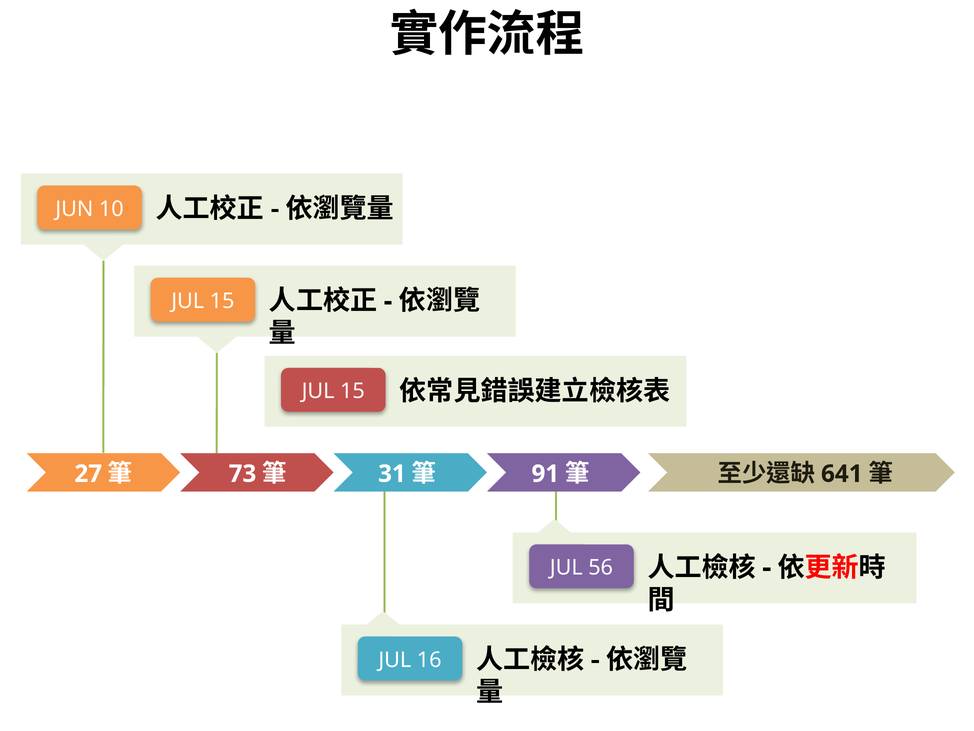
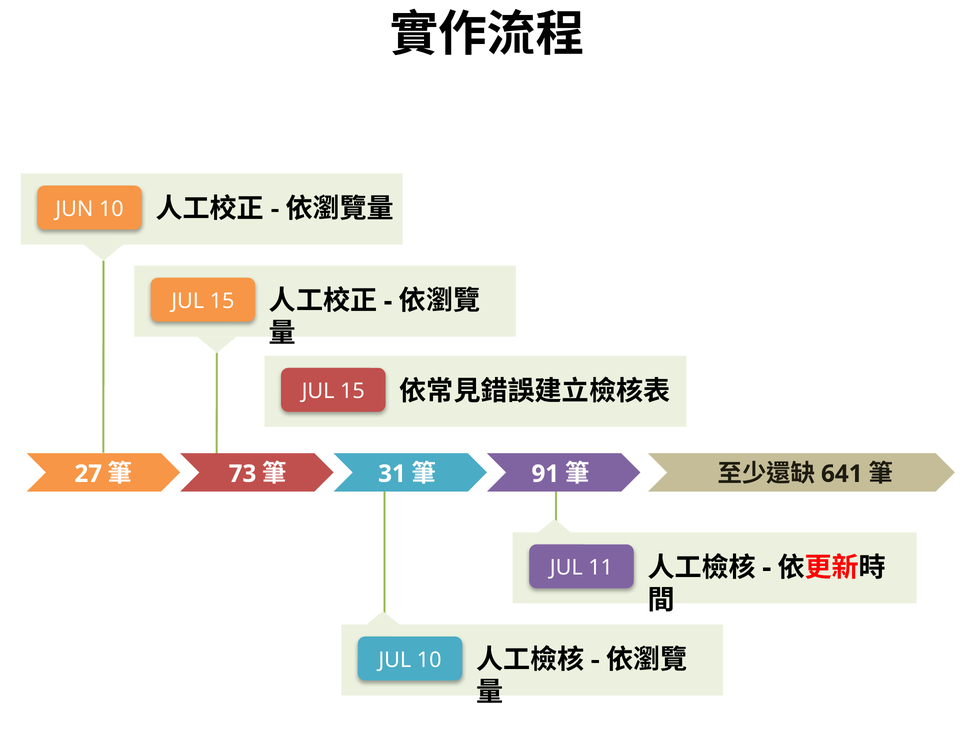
56: 56 -> 11
JUL 16: 16 -> 10
